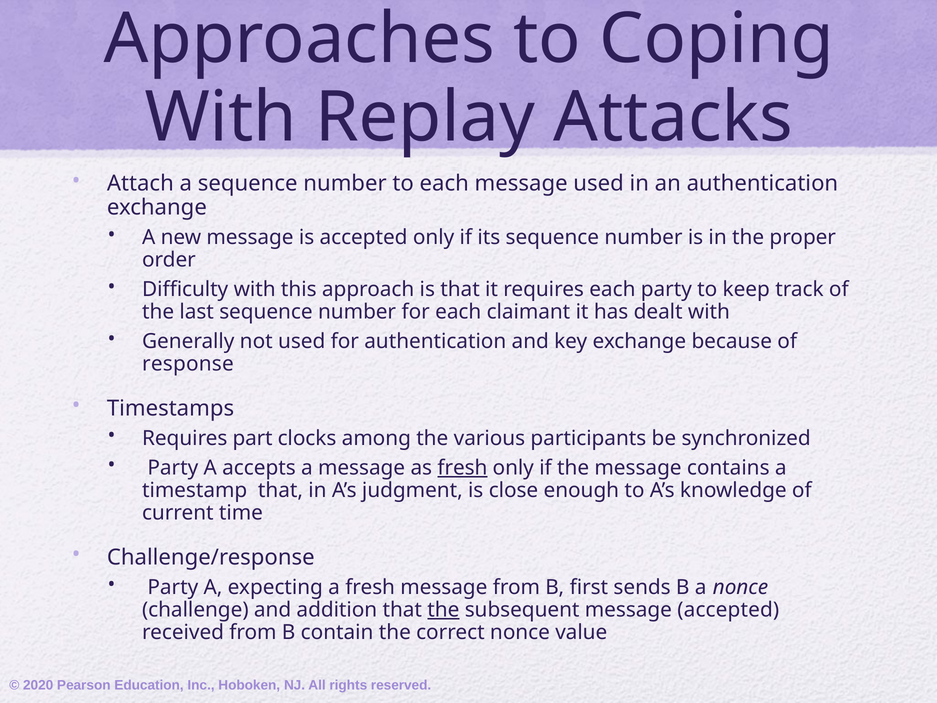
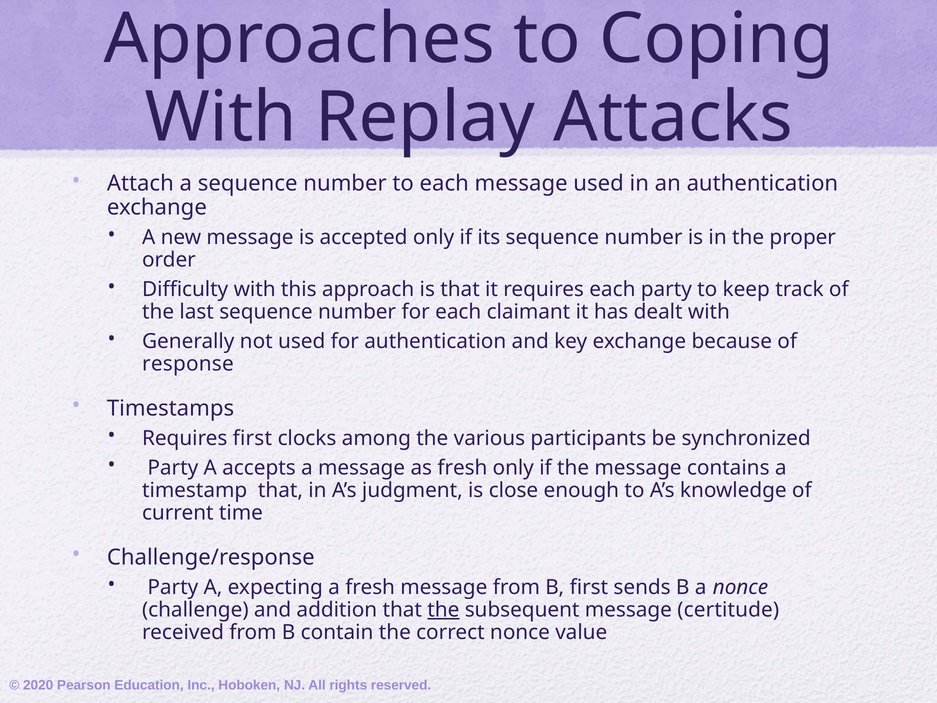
Requires part: part -> first
fresh at (462, 468) underline: present -> none
message accepted: accepted -> certitude
